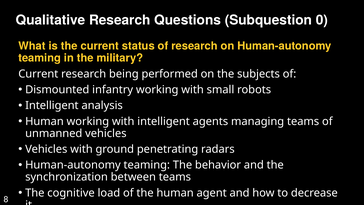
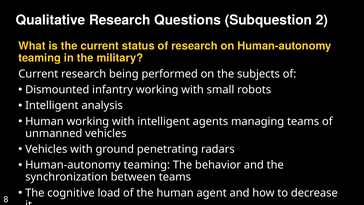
0: 0 -> 2
